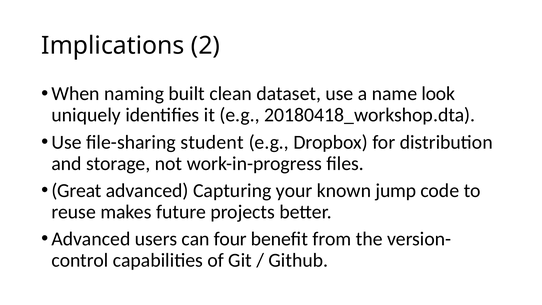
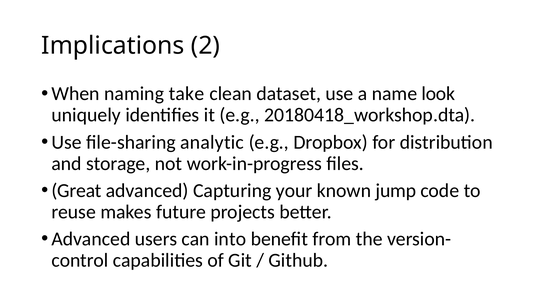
built: built -> take
student: student -> analytic
four: four -> into
